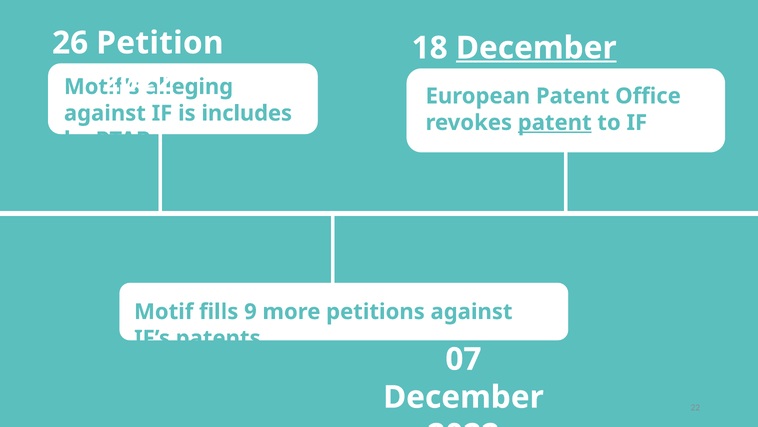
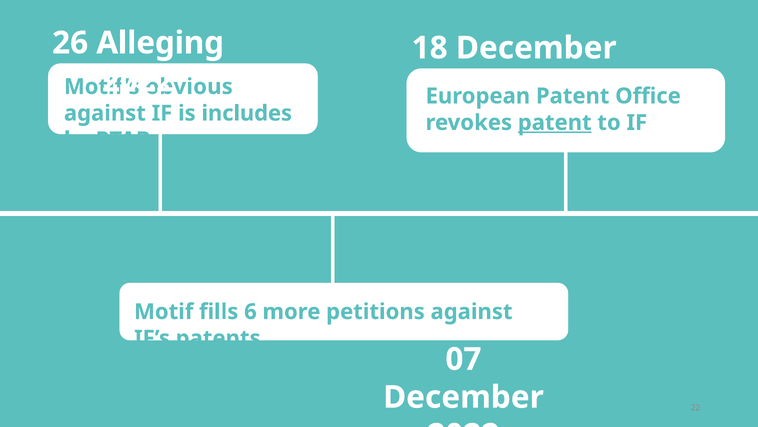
Petition: Petition -> Alleging
December at (536, 48) underline: present -> none
alleging: alleging -> obvious
9: 9 -> 6
